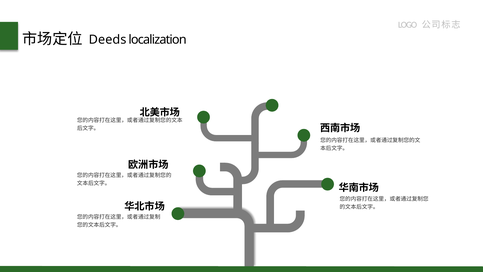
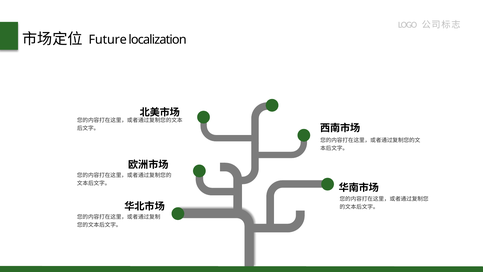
Deeds: Deeds -> Future
